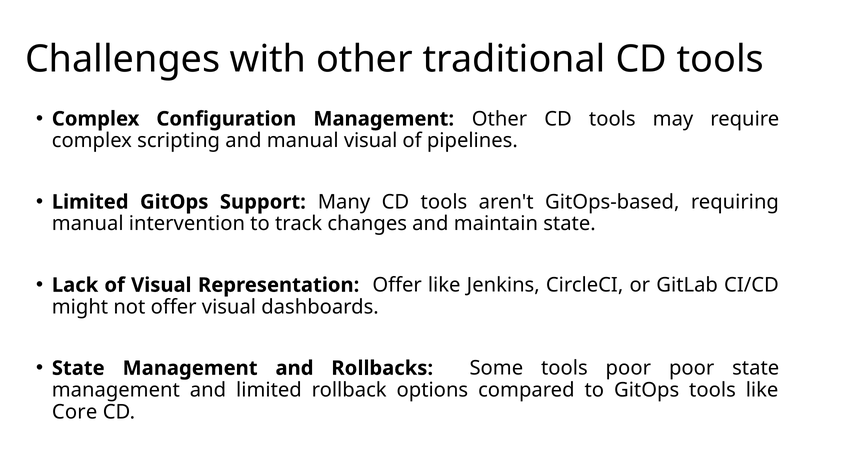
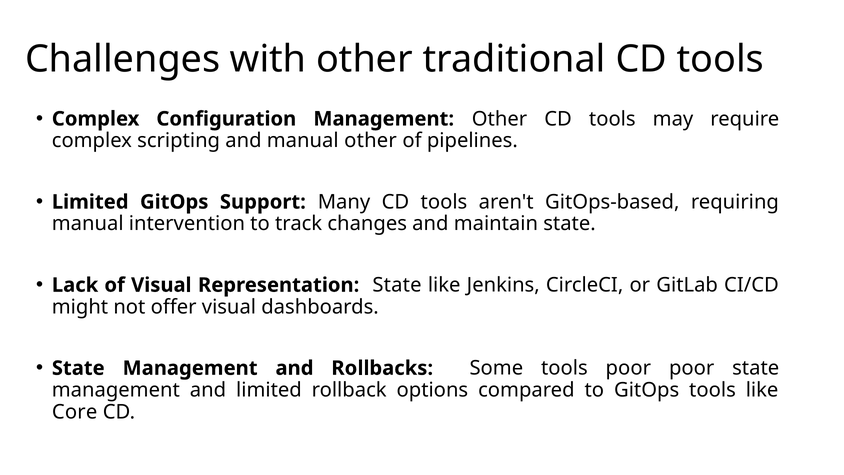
manual visual: visual -> other
Representation Offer: Offer -> State
